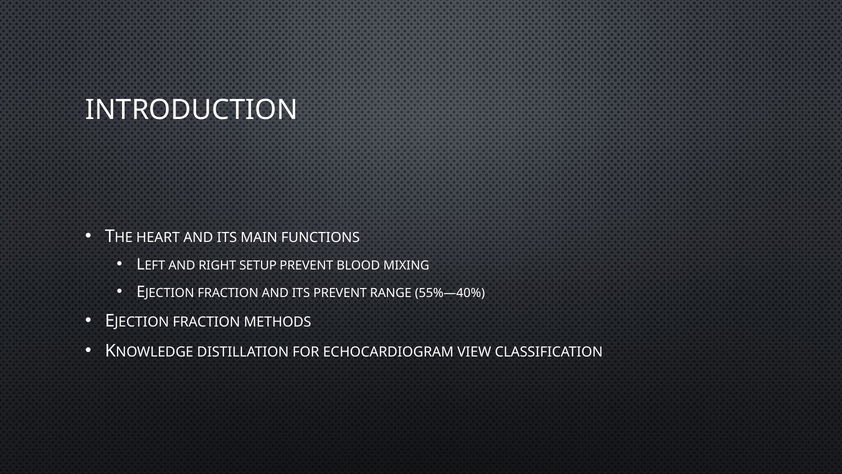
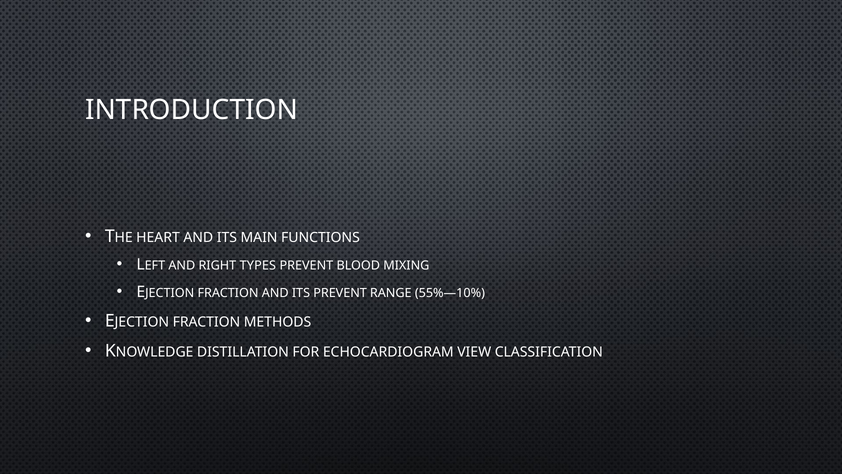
SETUP: SETUP -> TYPES
55%—40%: 55%—40% -> 55%—10%
